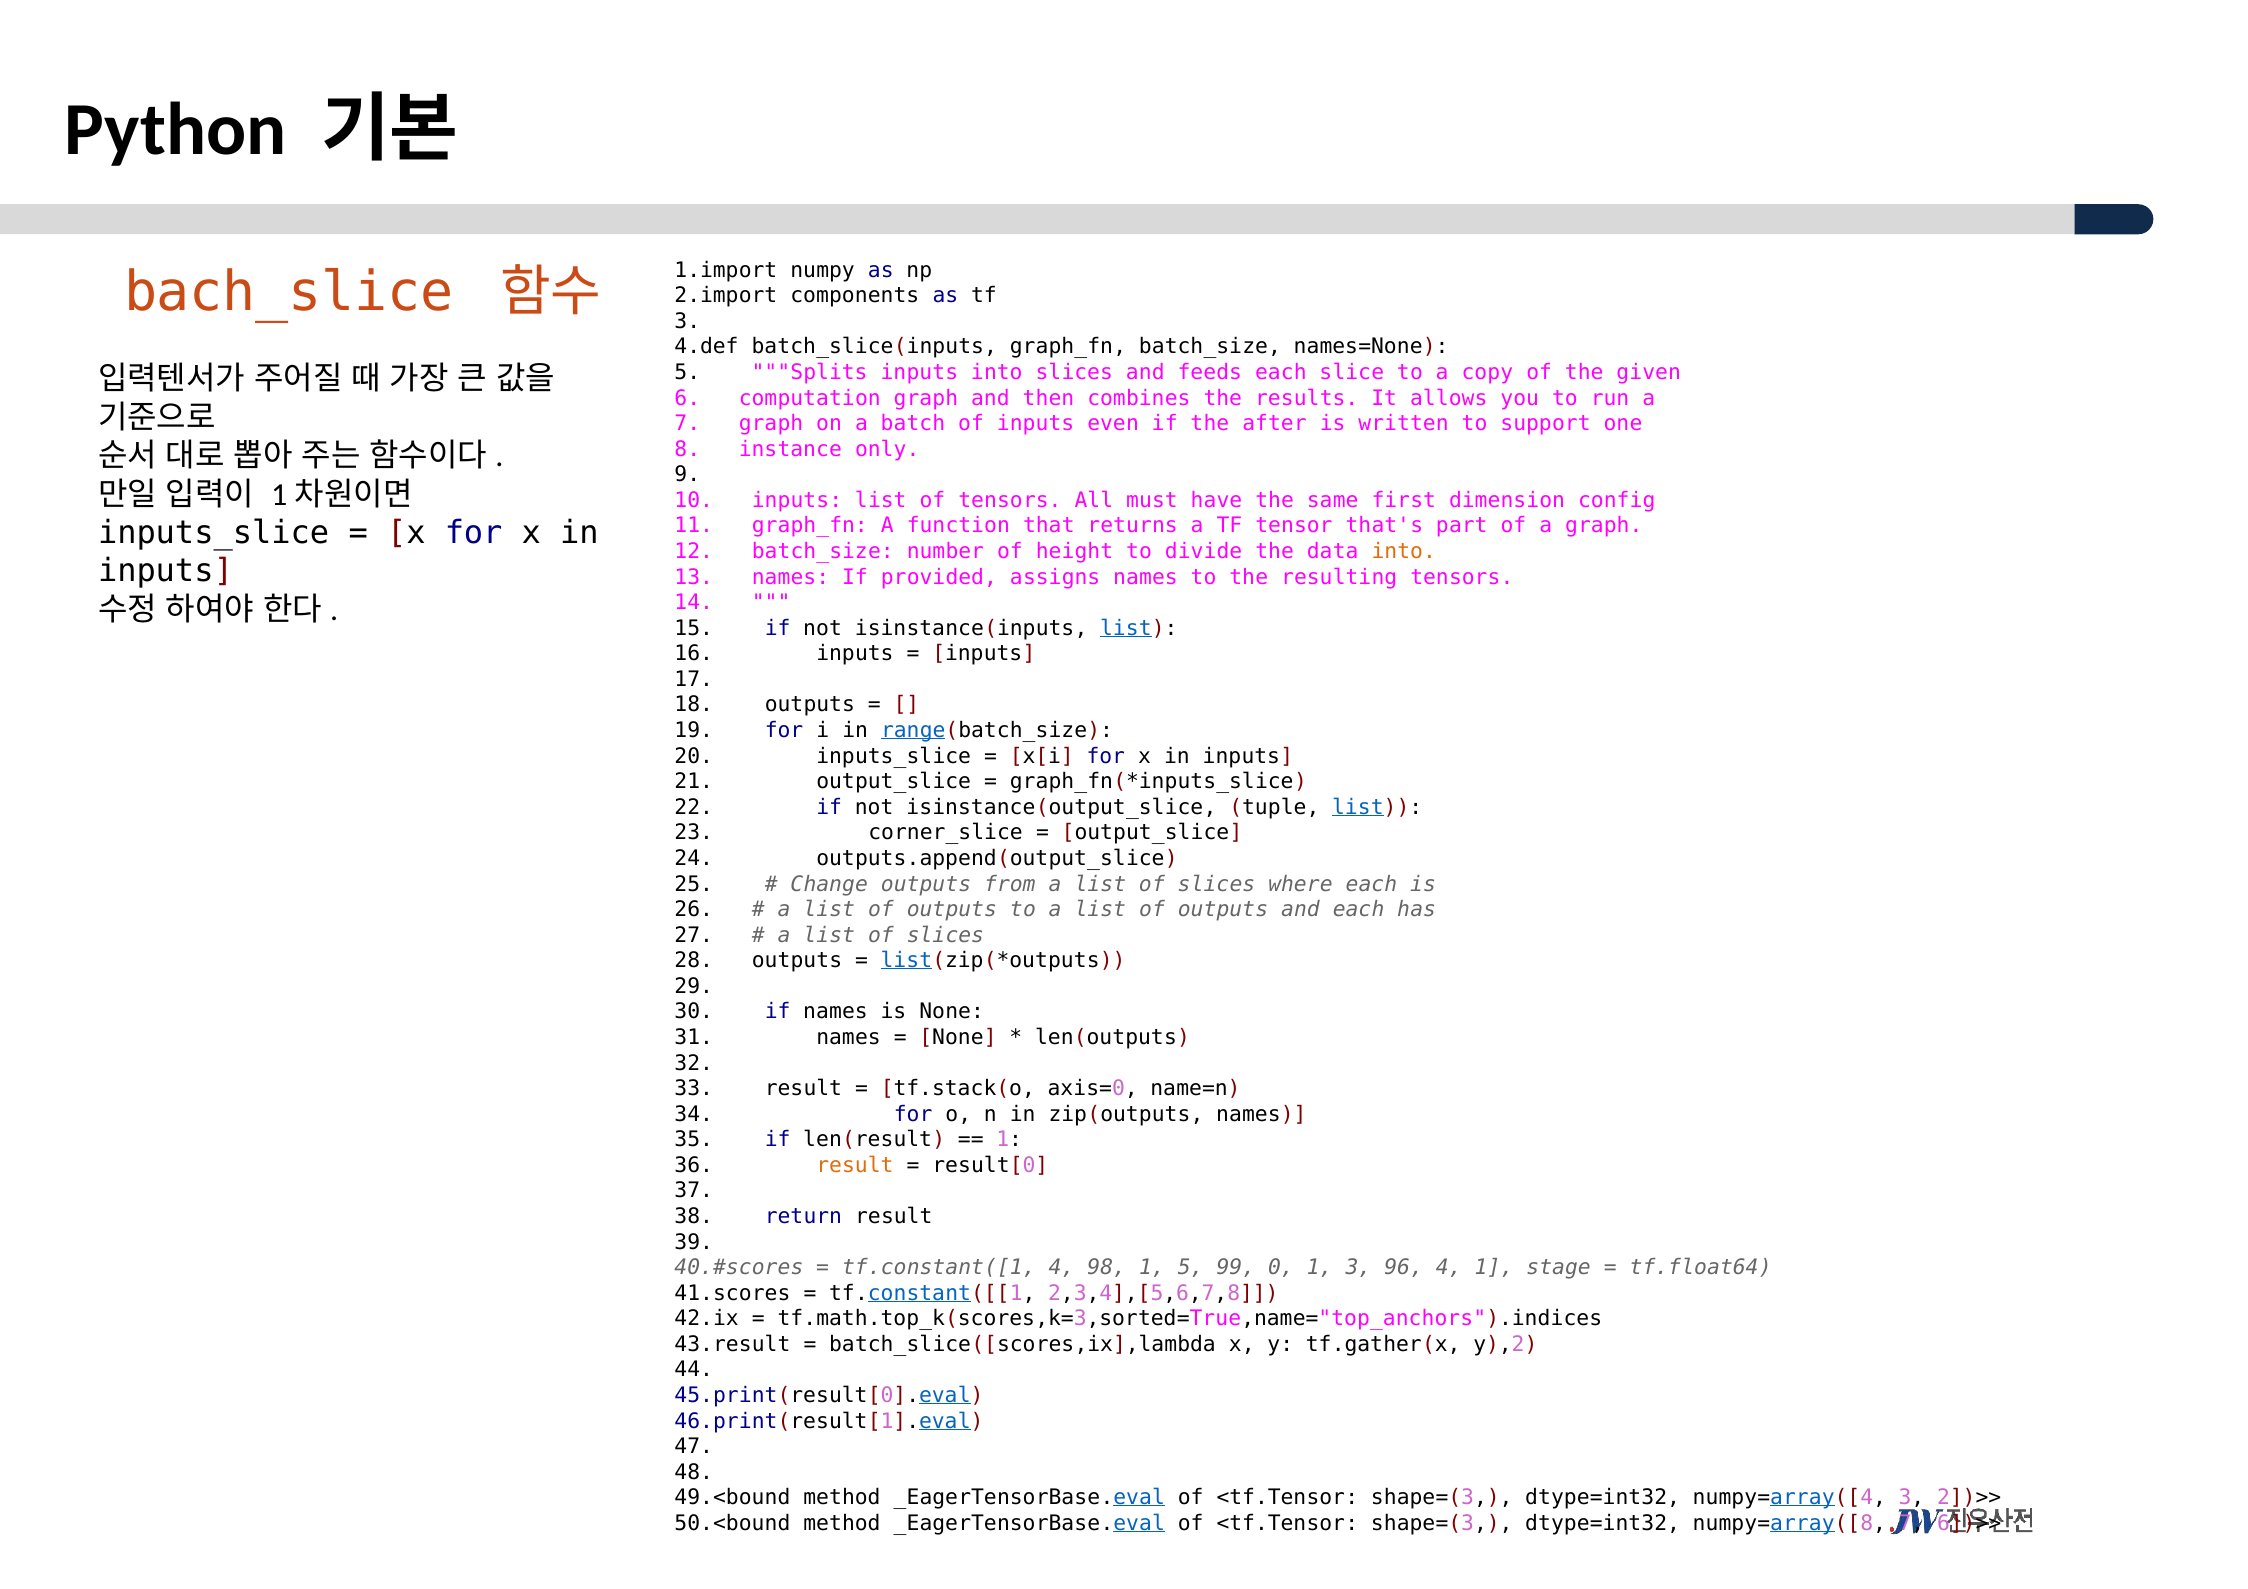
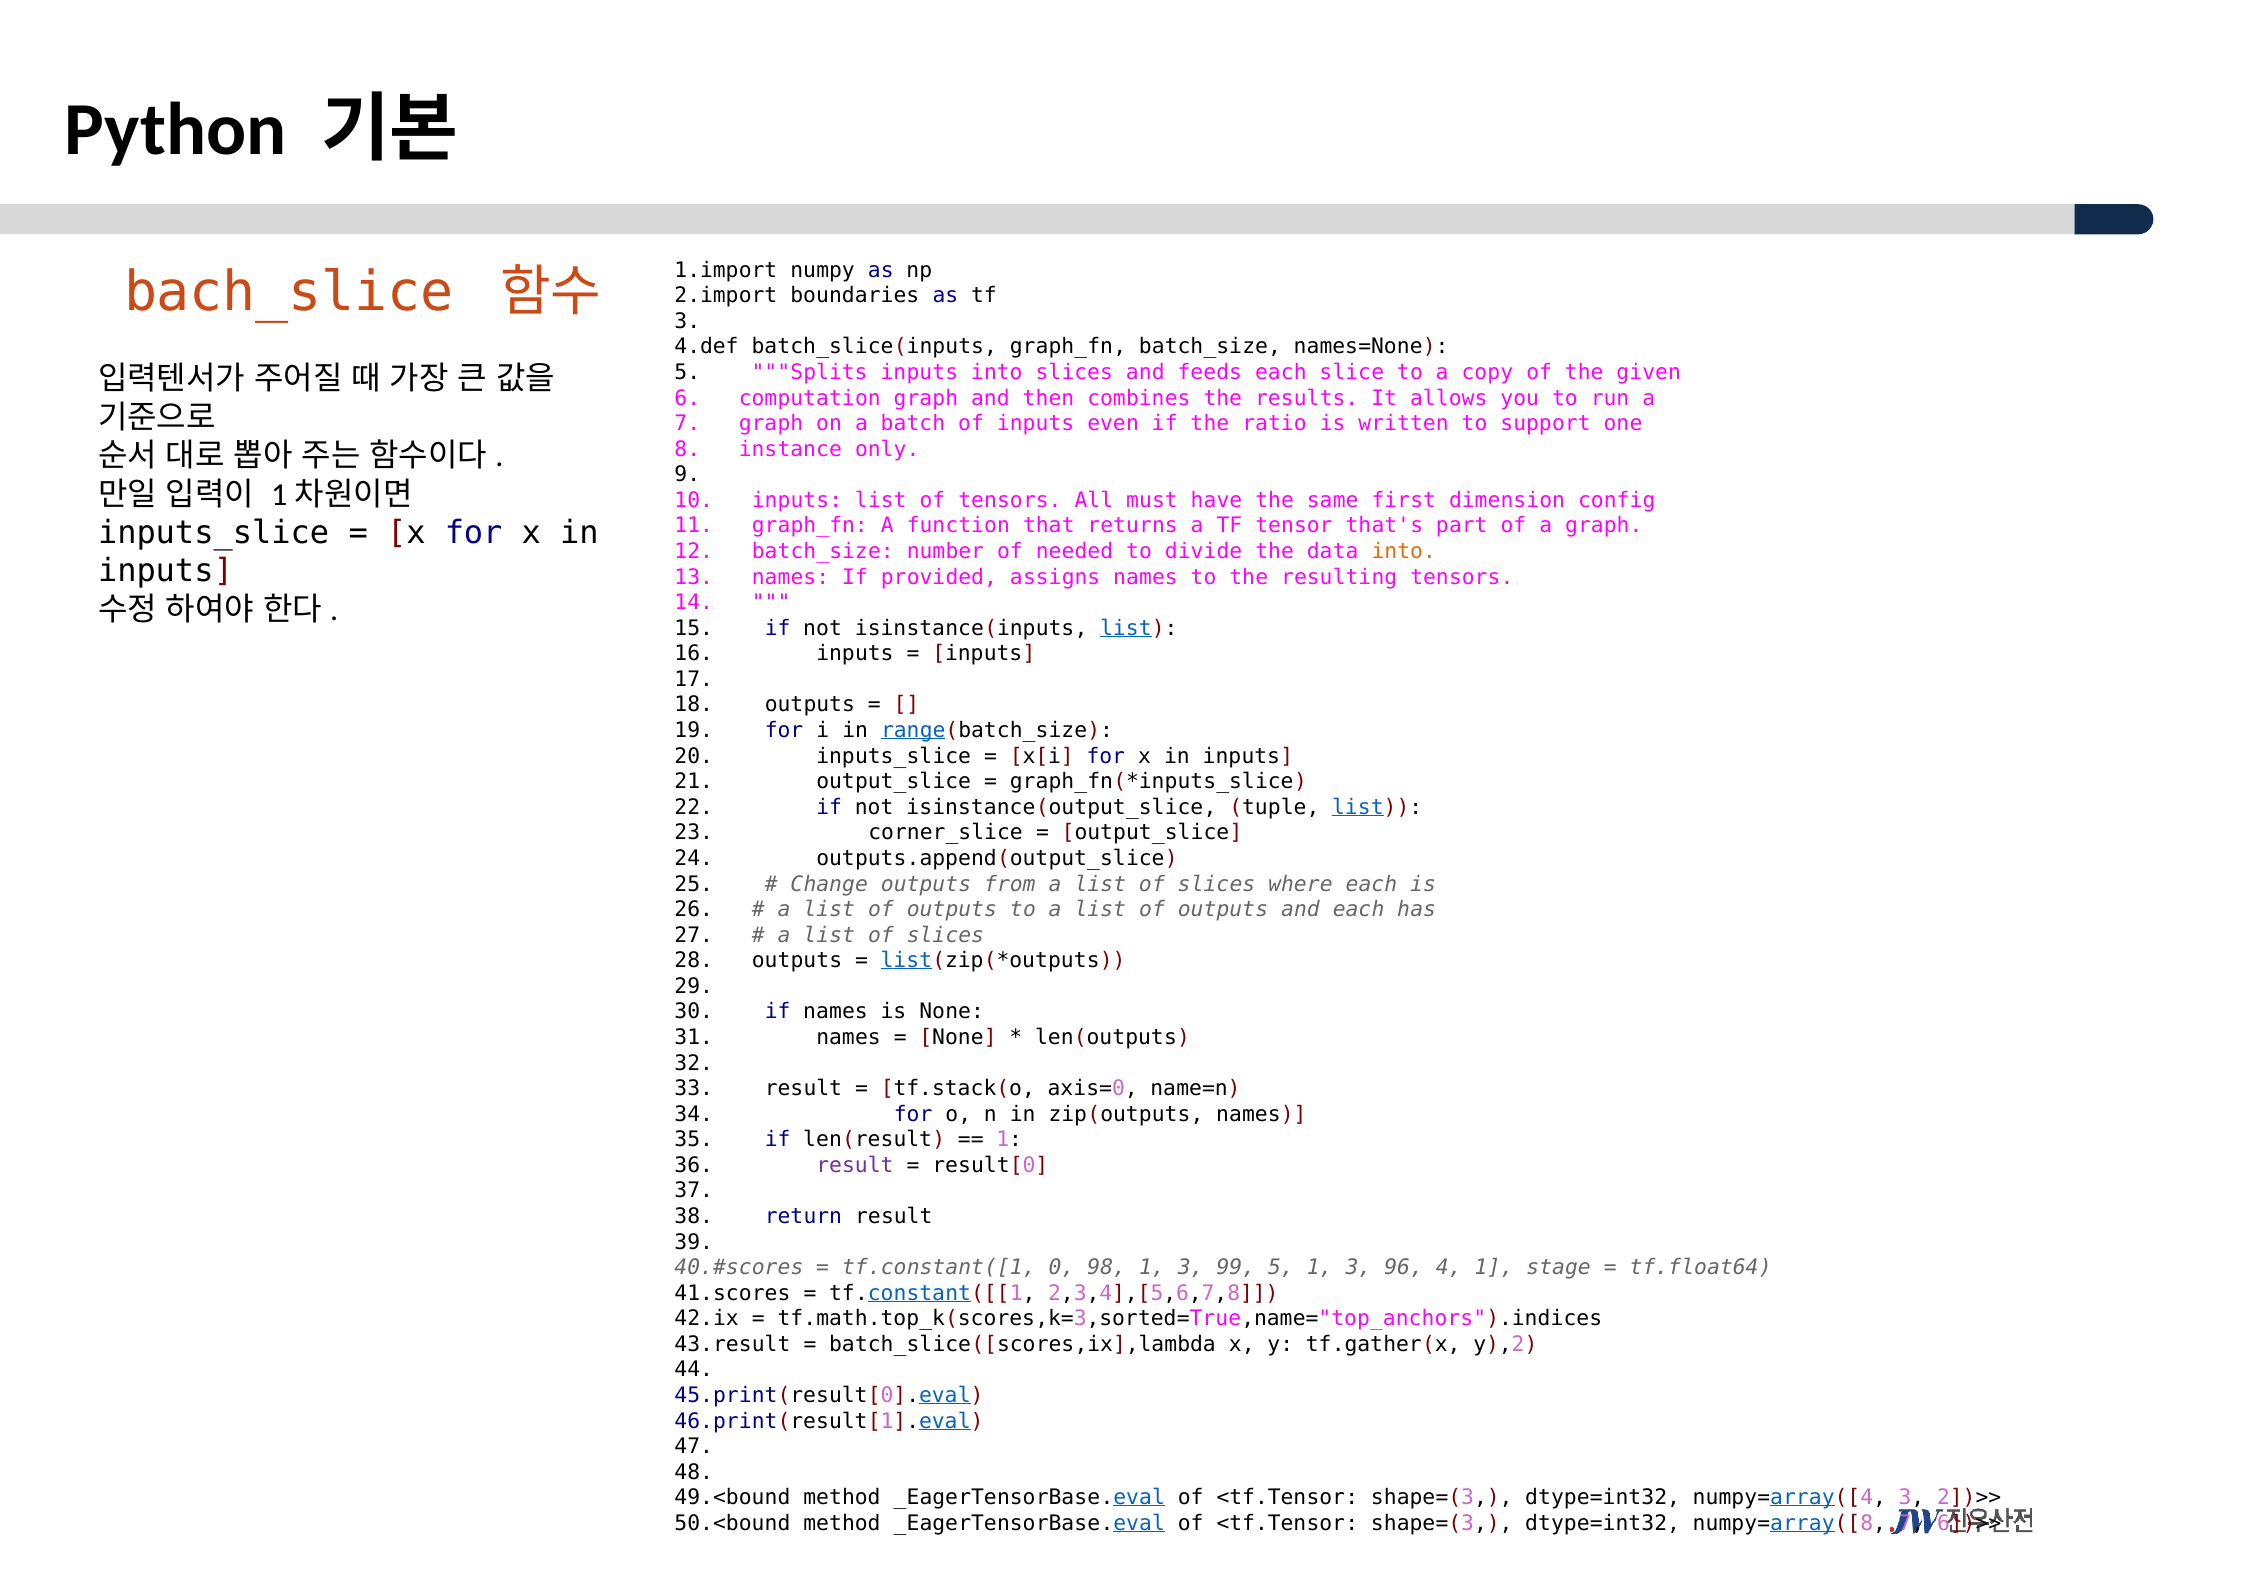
components: components -> boundaries
after: after -> ratio
height: height -> needed
result at (855, 1166) colour: orange -> purple
tf.constant([1 4: 4 -> 0
98 1 5: 5 -> 3
99 0: 0 -> 5
